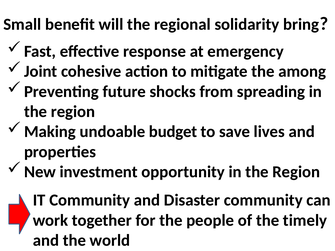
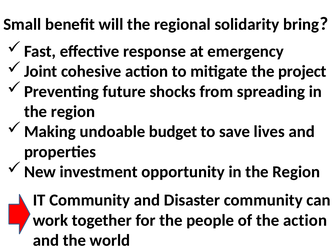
among: among -> project
the timely: timely -> action
